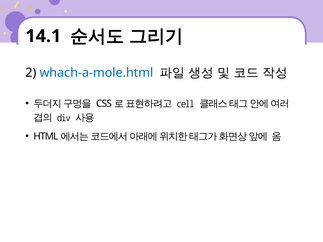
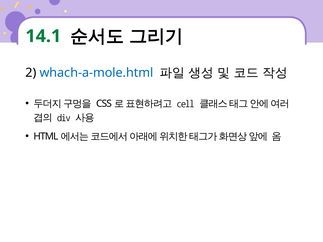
14.1 colour: black -> green
